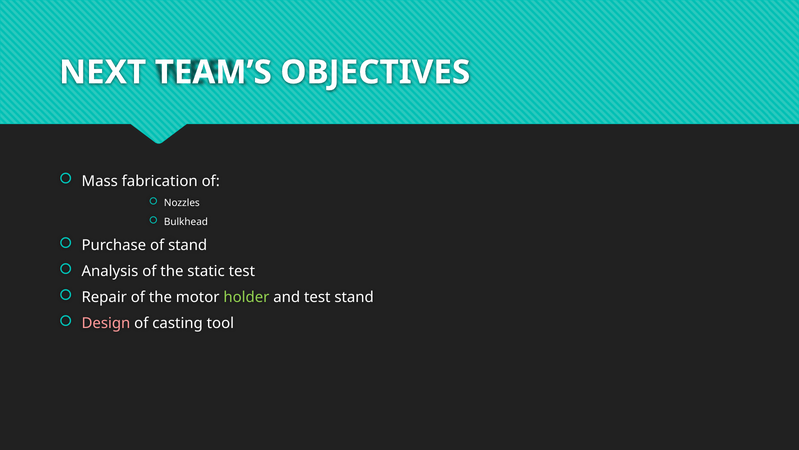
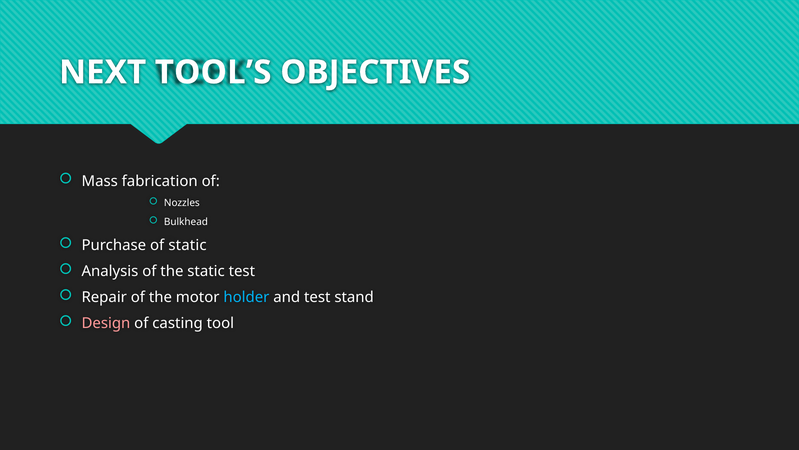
TEAM’S: TEAM’S -> TOOL’S
of stand: stand -> static
holder colour: light green -> light blue
